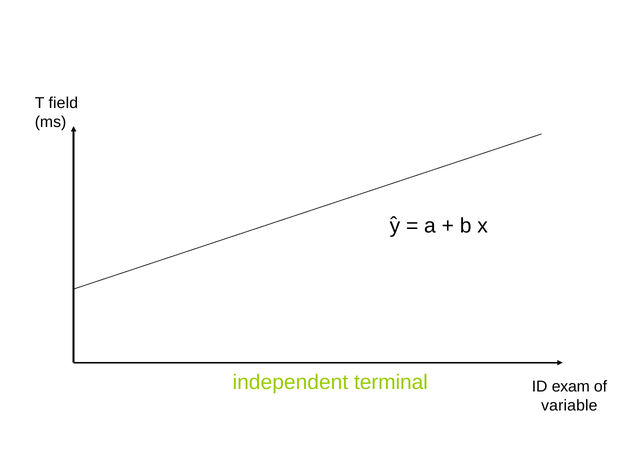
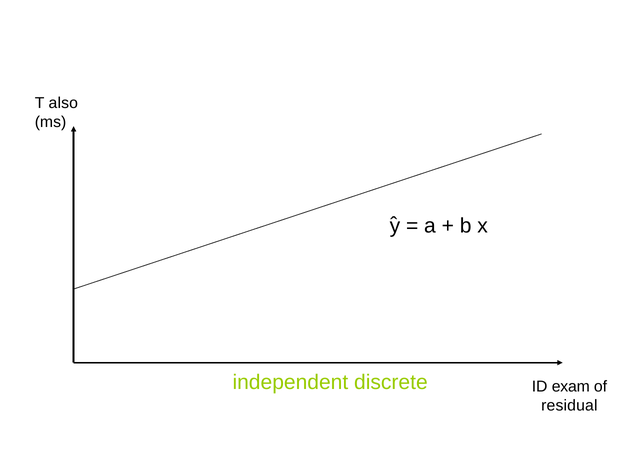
field: field -> also
terminal: terminal -> discrete
variable: variable -> residual
